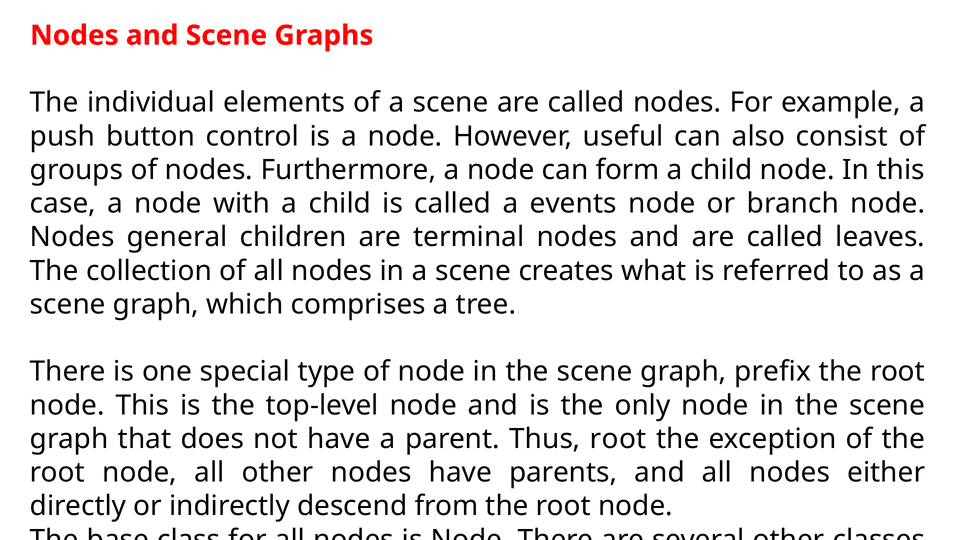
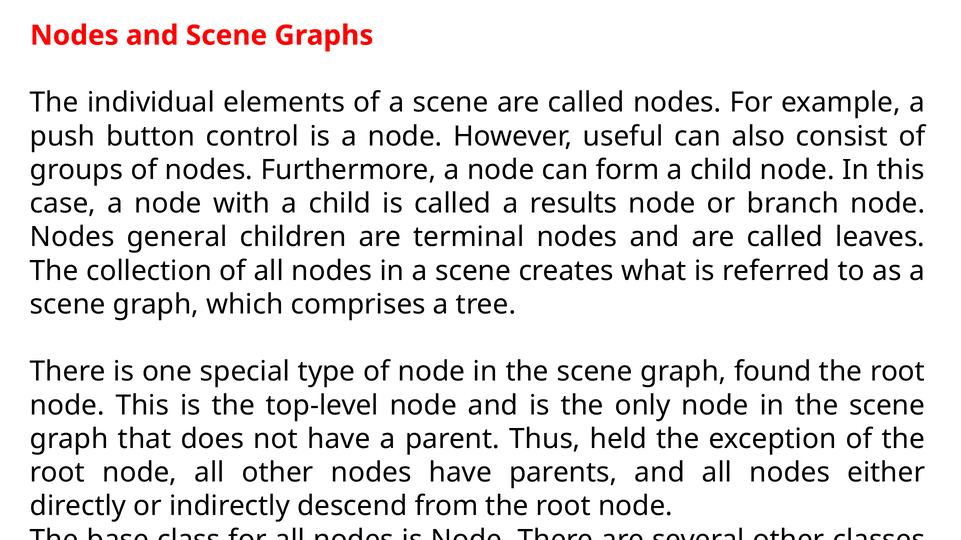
events: events -> results
prefix: prefix -> found
Thus root: root -> held
